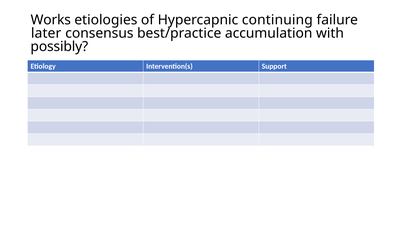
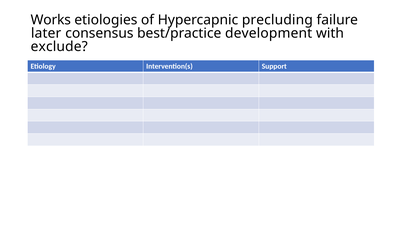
continuing: continuing -> precluding
accumulation: accumulation -> development
possibly: possibly -> exclude
